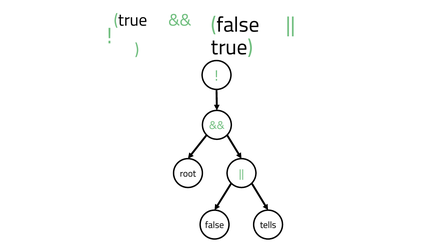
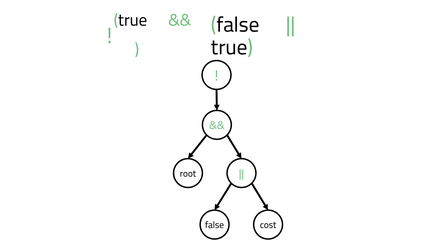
tells: tells -> cost
